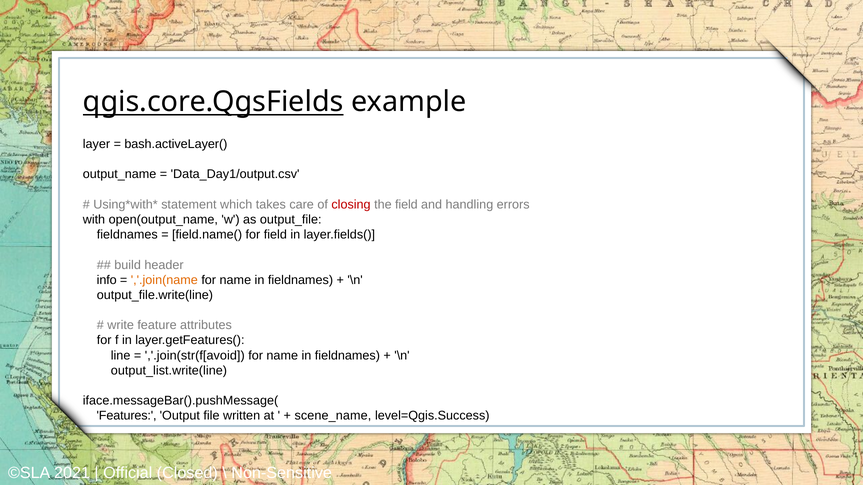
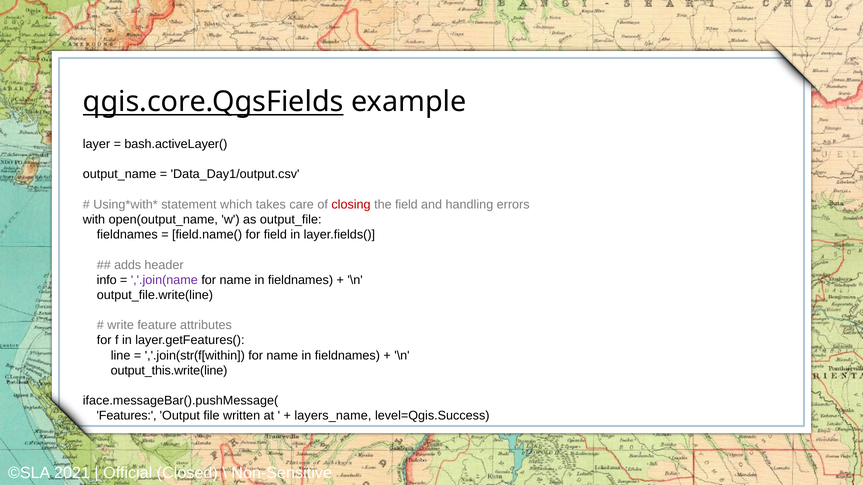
build: build -> adds
,'.join(name colour: orange -> purple
,'.join(str(f[avoid: ,'.join(str(f[avoid -> ,'.join(str(f[within
output_list.write(line: output_list.write(line -> output_this.write(line
scene_name: scene_name -> layers_name
